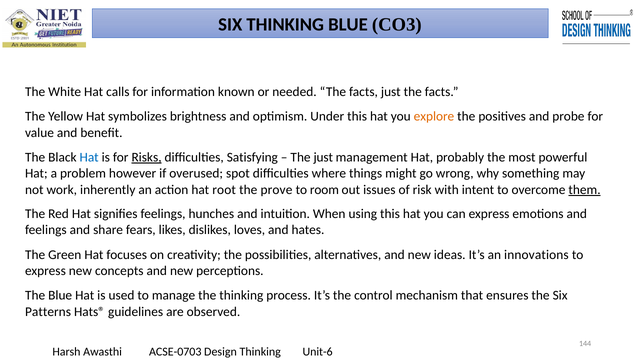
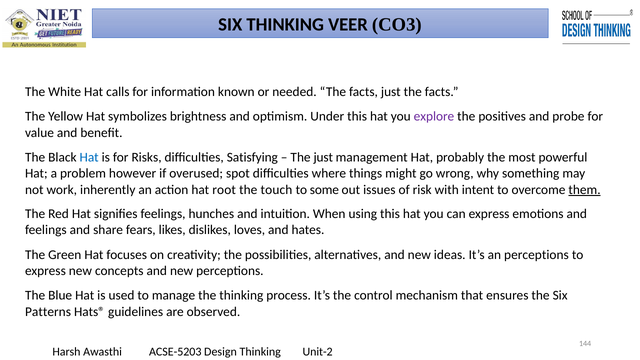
THINKING BLUE: BLUE -> VEER
explore colour: orange -> purple
Risks underline: present -> none
prove: prove -> touch
room: room -> some
an innovations: innovations -> perceptions
ACSE-0703: ACSE-0703 -> ACSE-5203
Unit-6: Unit-6 -> Unit-2
